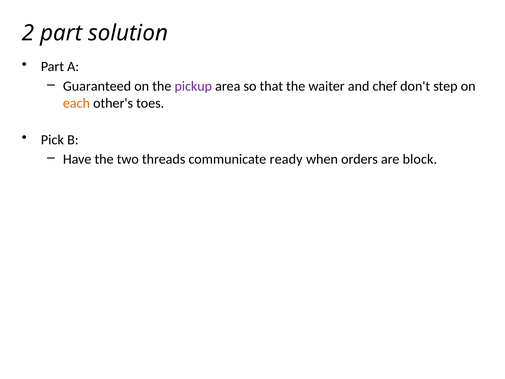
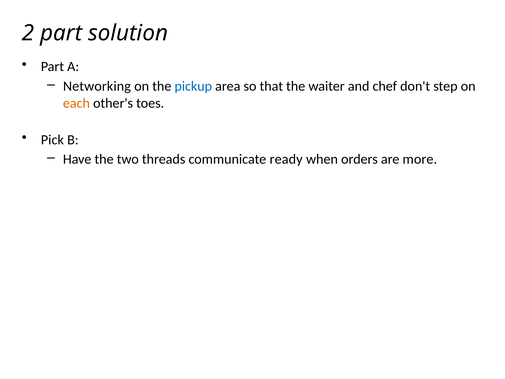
Guaranteed: Guaranteed -> Networking
pickup colour: purple -> blue
block: block -> more
